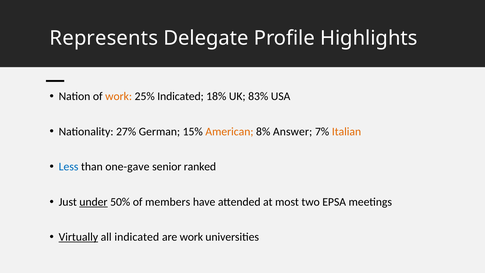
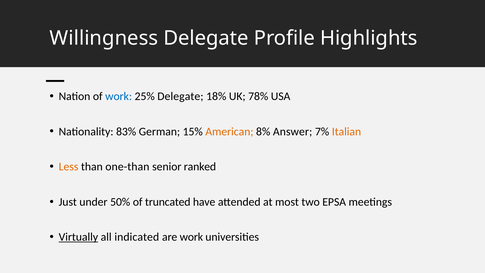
Represents: Represents -> Willingness
work at (119, 96) colour: orange -> blue
25% Indicated: Indicated -> Delegate
83%: 83% -> 78%
27%: 27% -> 83%
Less colour: blue -> orange
one-gave: one-gave -> one-than
under underline: present -> none
members: members -> truncated
